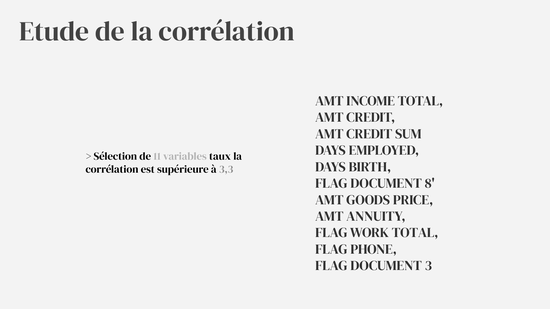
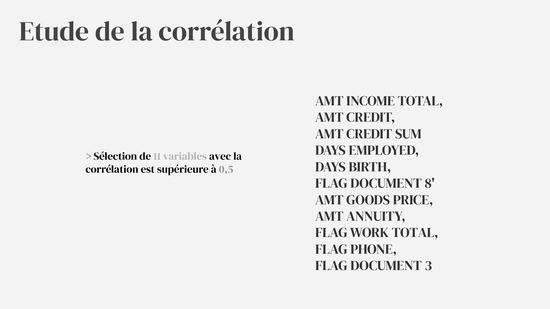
taux: taux -> avec
3,3: 3,3 -> 0,5
